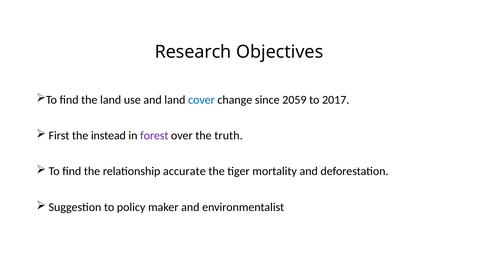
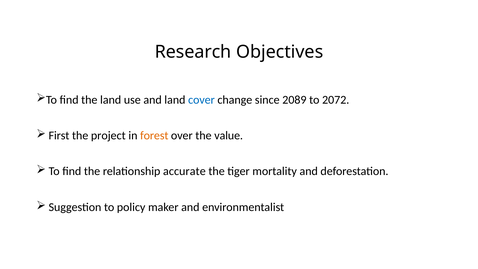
2059: 2059 -> 2089
2017: 2017 -> 2072
instead: instead -> project
forest colour: purple -> orange
truth: truth -> value
